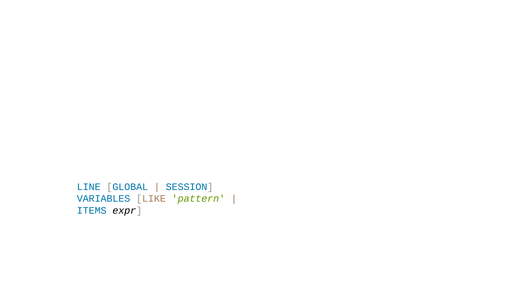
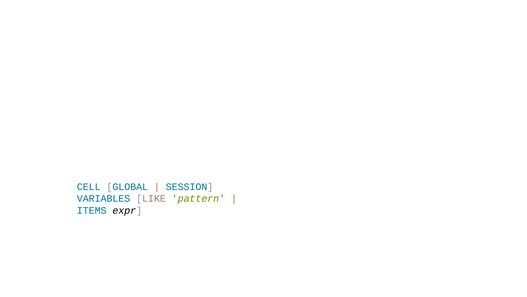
LINE: LINE -> CELL
